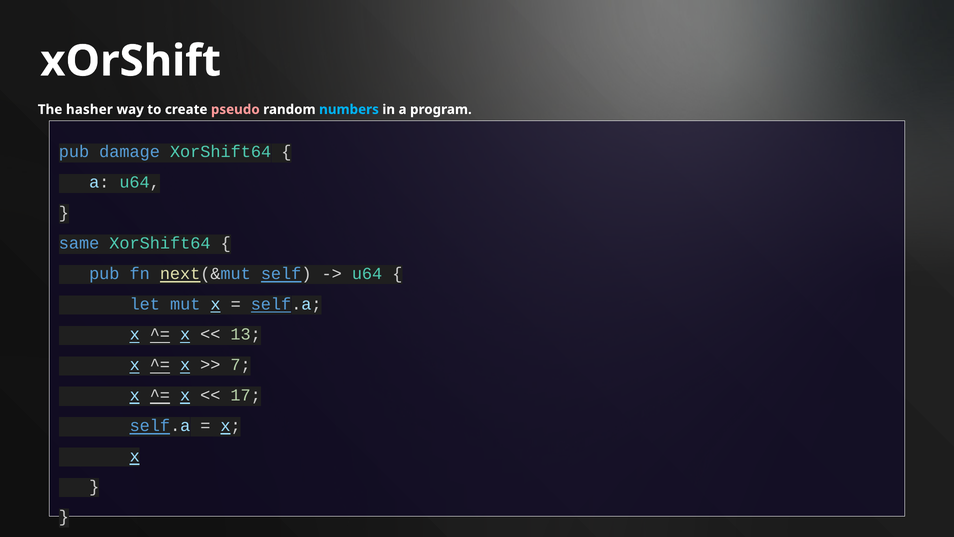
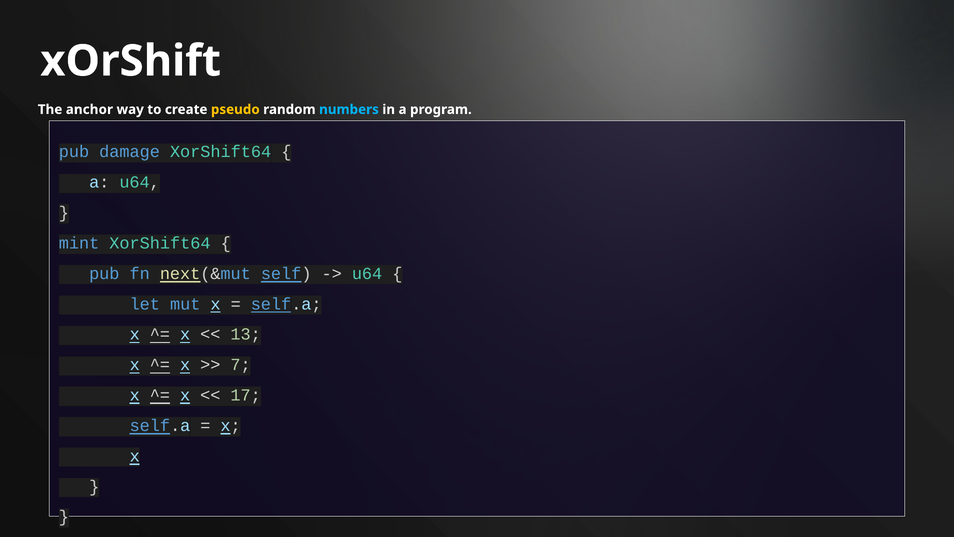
hasher: hasher -> anchor
pseudo colour: pink -> yellow
same: same -> mint
